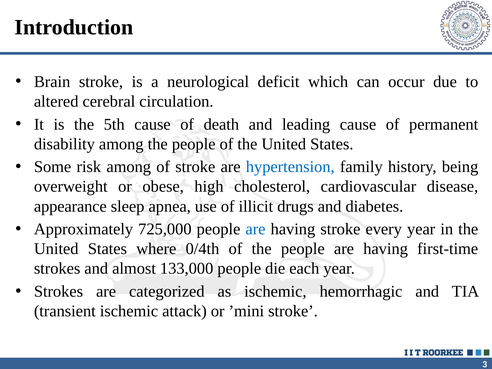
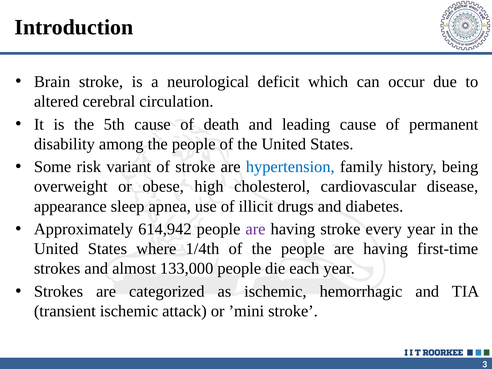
risk among: among -> variant
725,000: 725,000 -> 614,942
are at (255, 229) colour: blue -> purple
0/4th: 0/4th -> 1/4th
